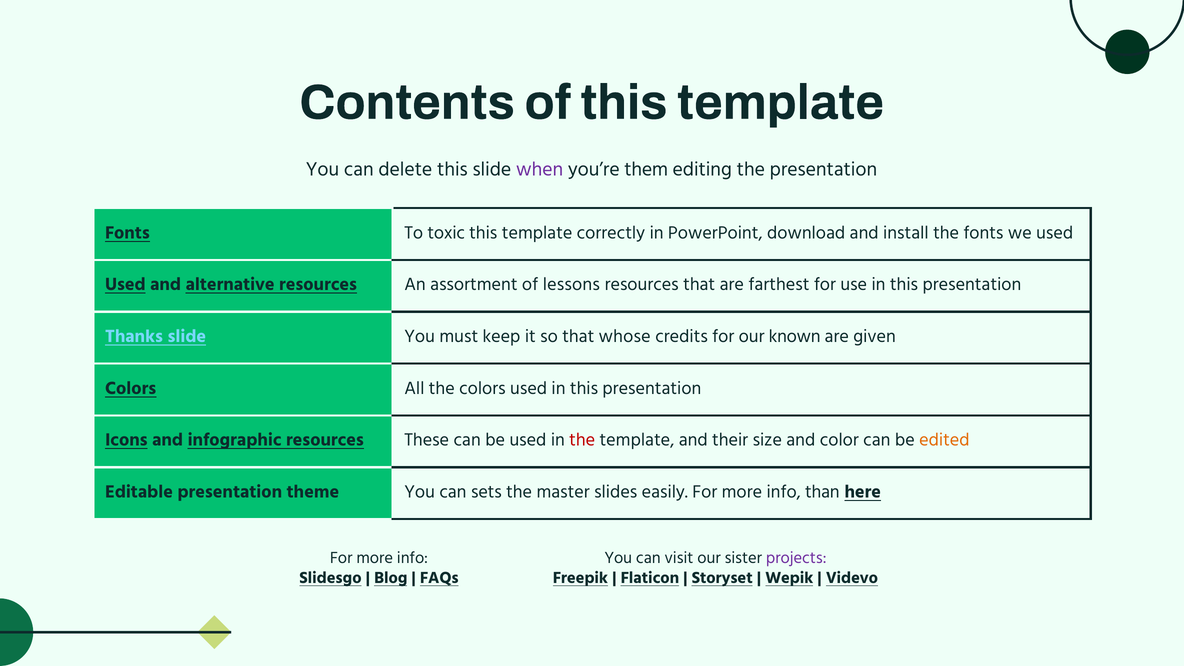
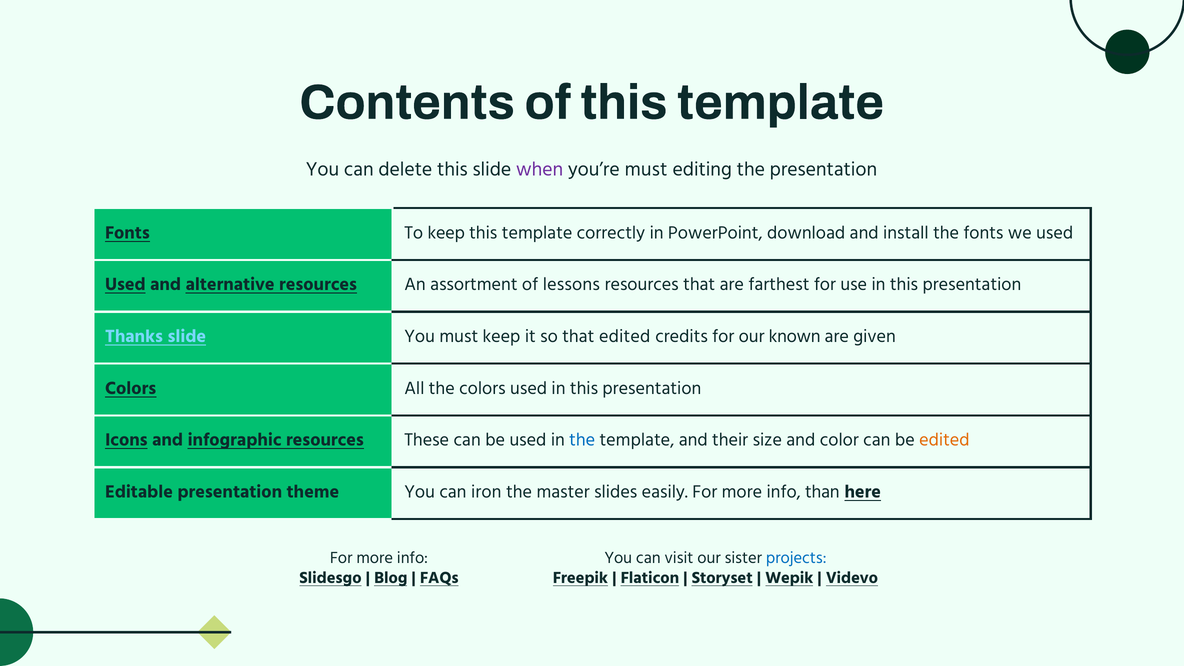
you’re them: them -> must
To toxic: toxic -> keep
that whose: whose -> edited
the at (582, 440) colour: red -> blue
sets: sets -> iron
projects colour: purple -> blue
